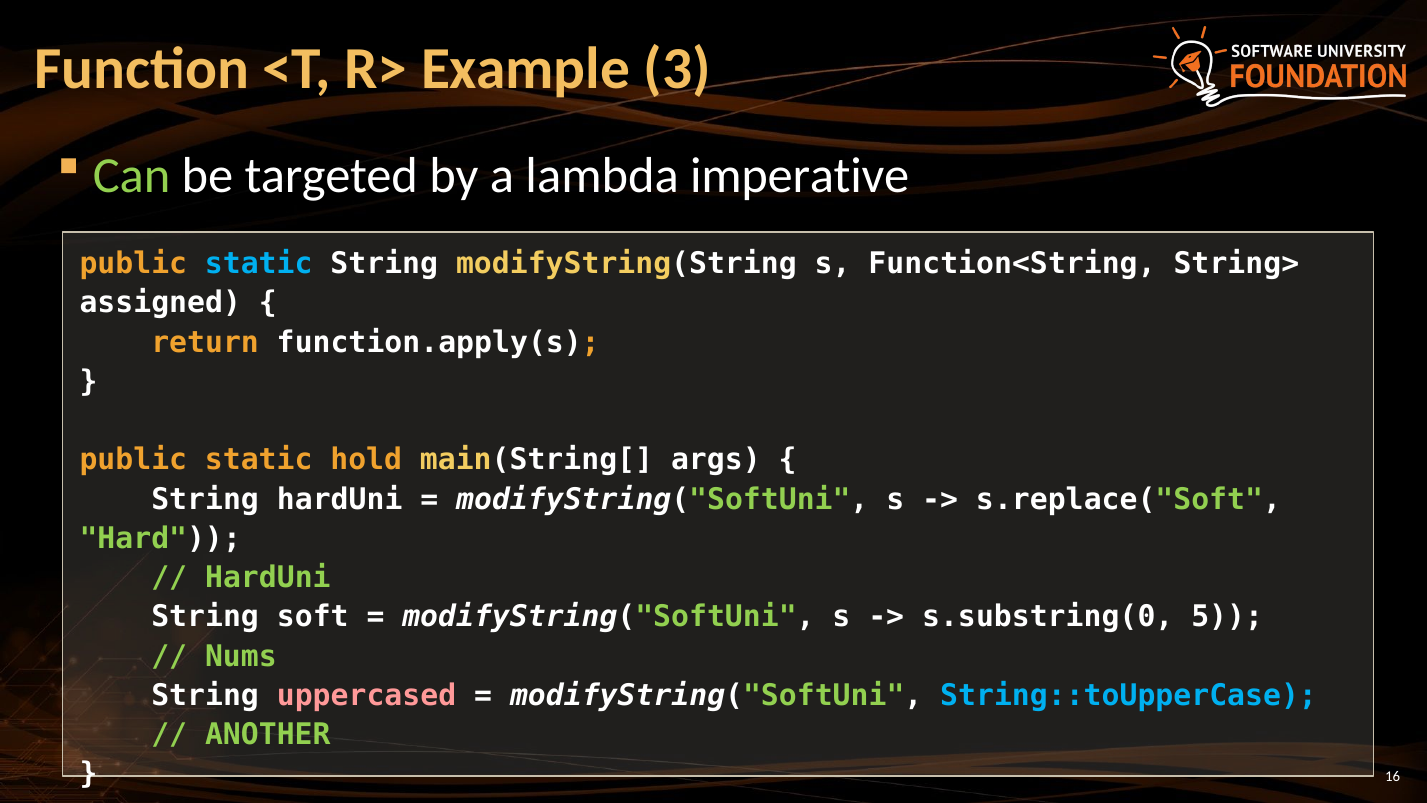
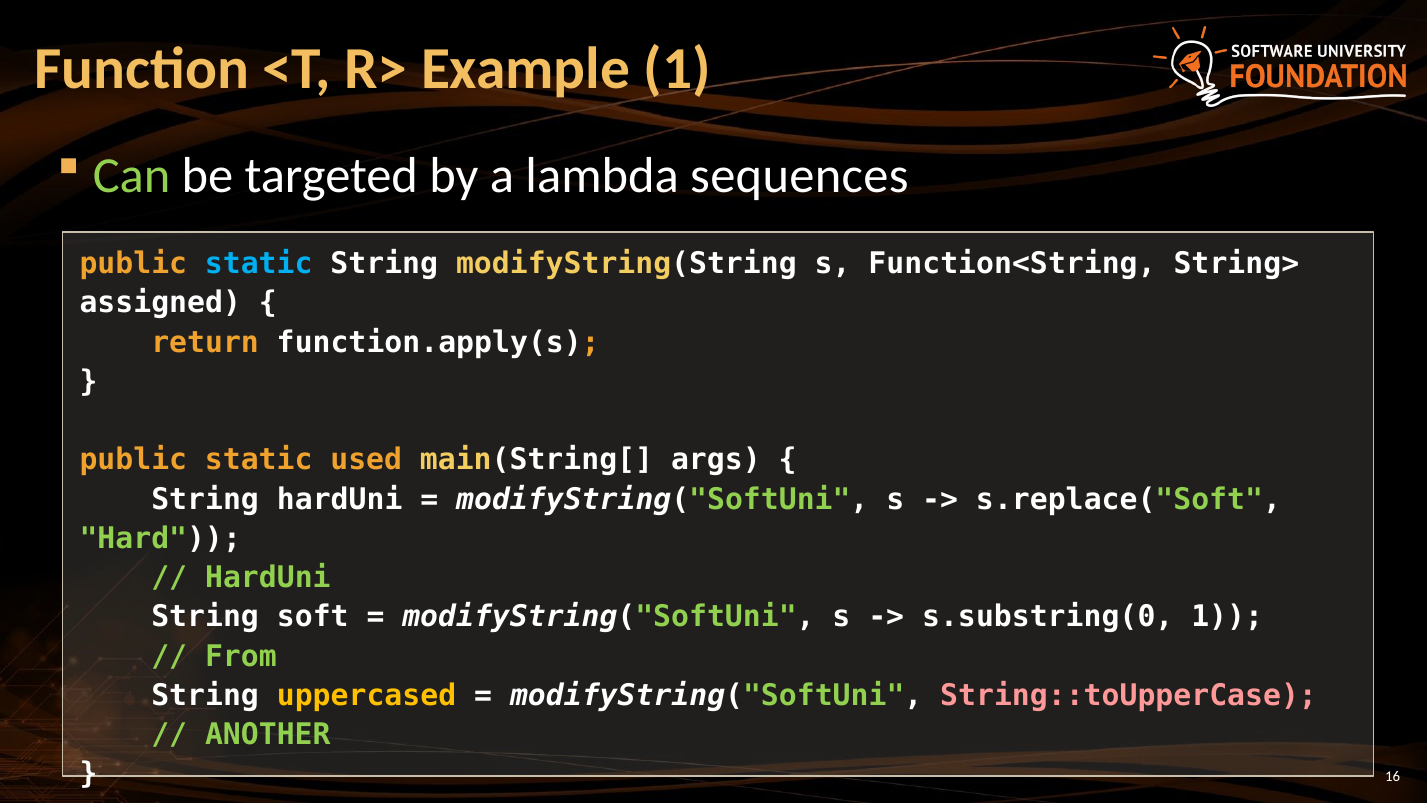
Example 3: 3 -> 1
imperative: imperative -> sequences
hold: hold -> used
s.substring(0 5: 5 -> 1
Nums: Nums -> From
uppercased colour: pink -> yellow
String::toUpperCase colour: light blue -> pink
